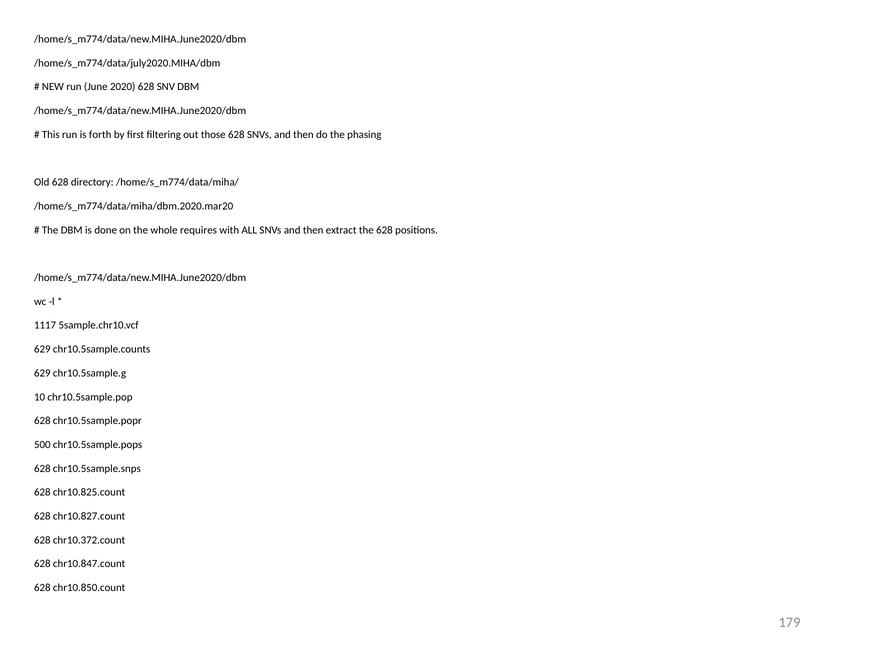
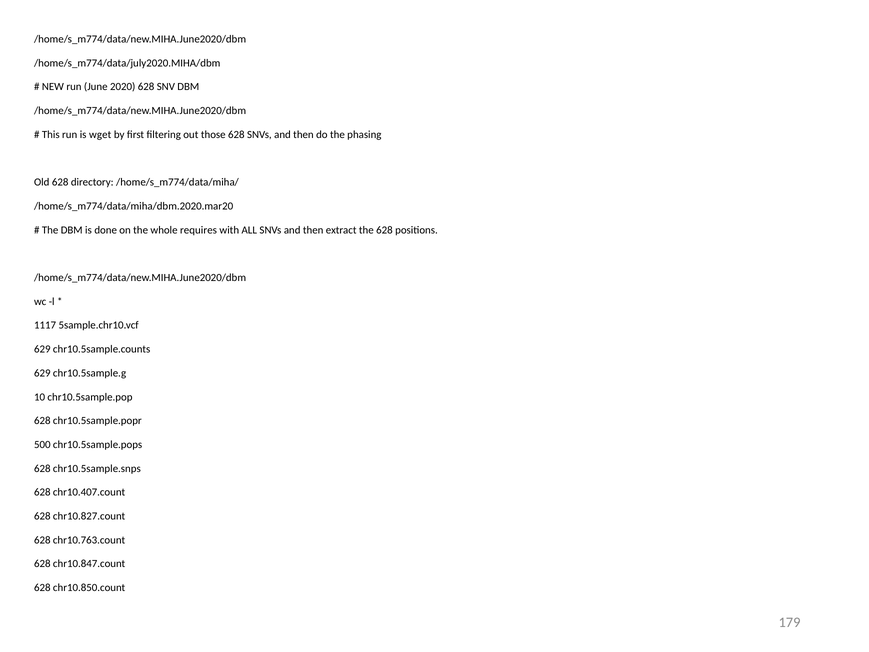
forth: forth -> wget
chr10.825.count: chr10.825.count -> chr10.407.count
chr10.372.count: chr10.372.count -> chr10.763.count
